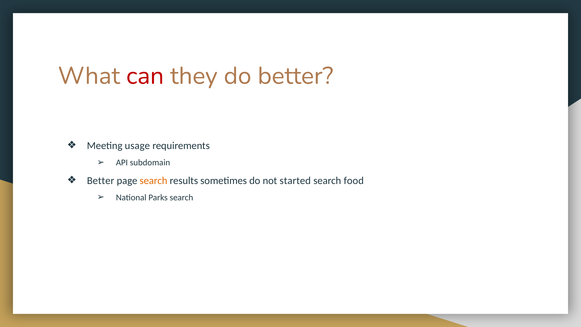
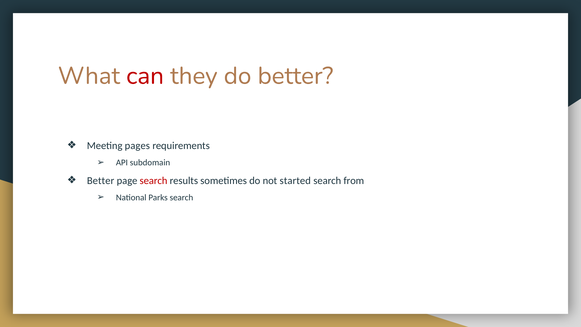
usage: usage -> pages
search at (154, 181) colour: orange -> red
food: food -> from
